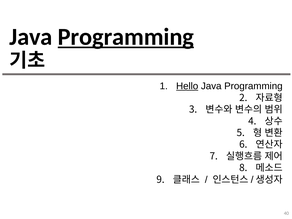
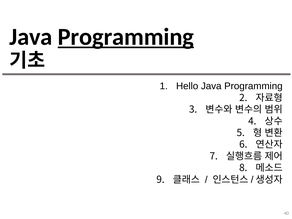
Hello underline: present -> none
